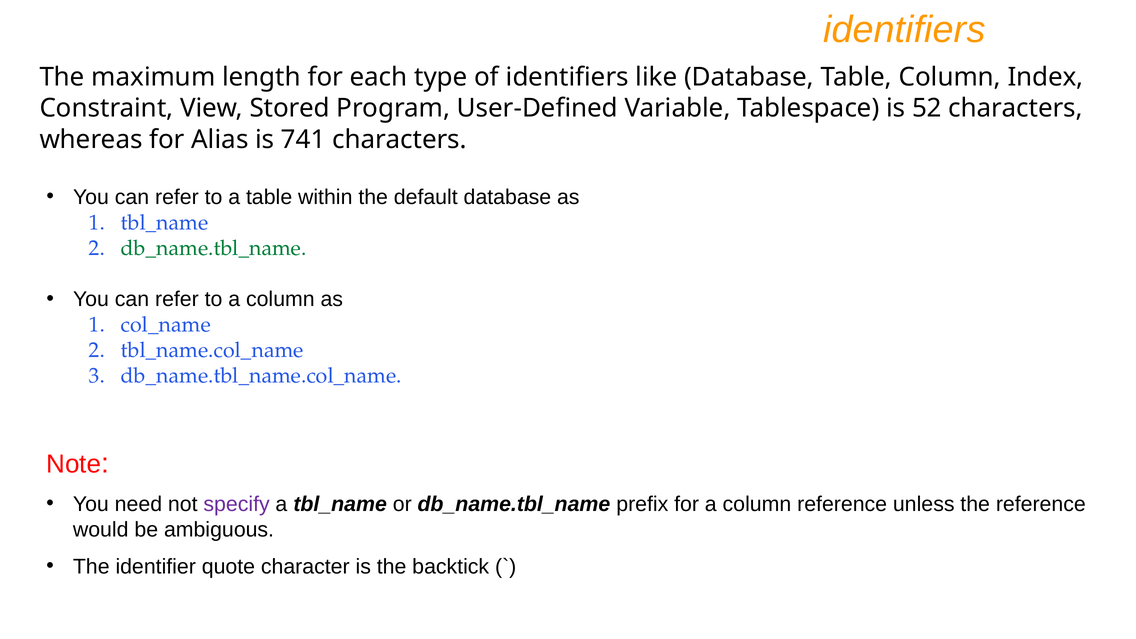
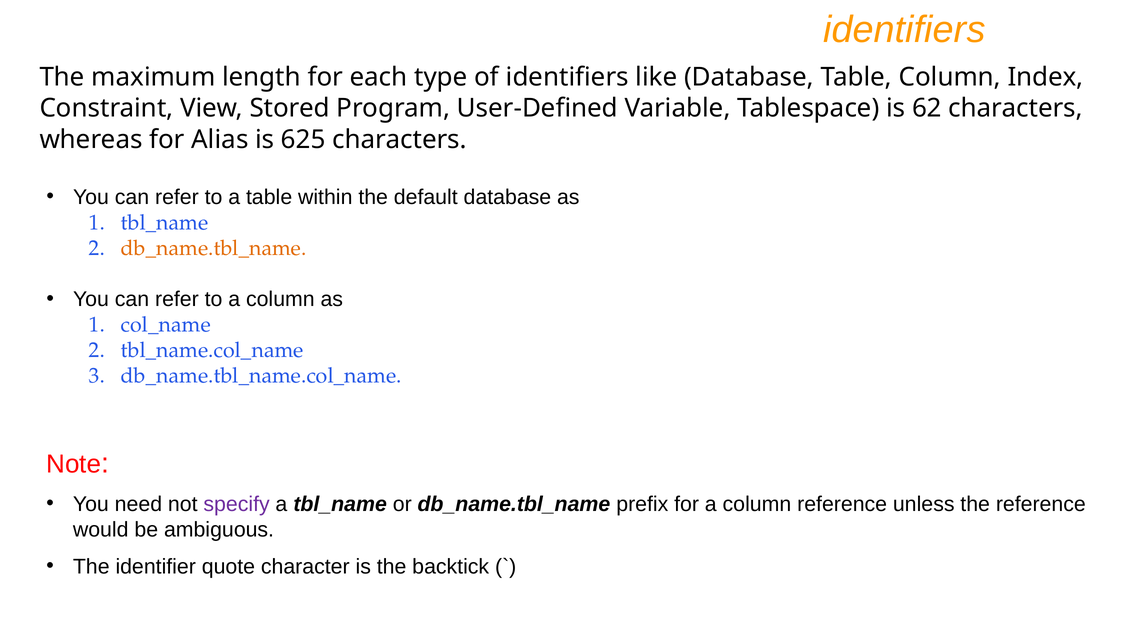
52: 52 -> 62
741: 741 -> 625
db_name.tbl_name at (214, 248) colour: green -> orange
